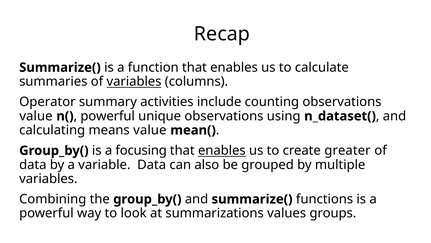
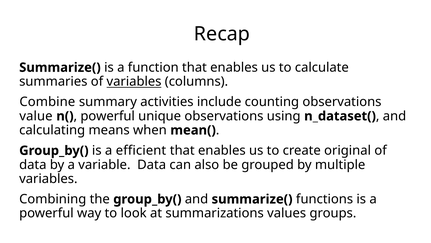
Operator: Operator -> Combine
means value: value -> when
focusing: focusing -> efficient
enables at (222, 150) underline: present -> none
greater: greater -> original
